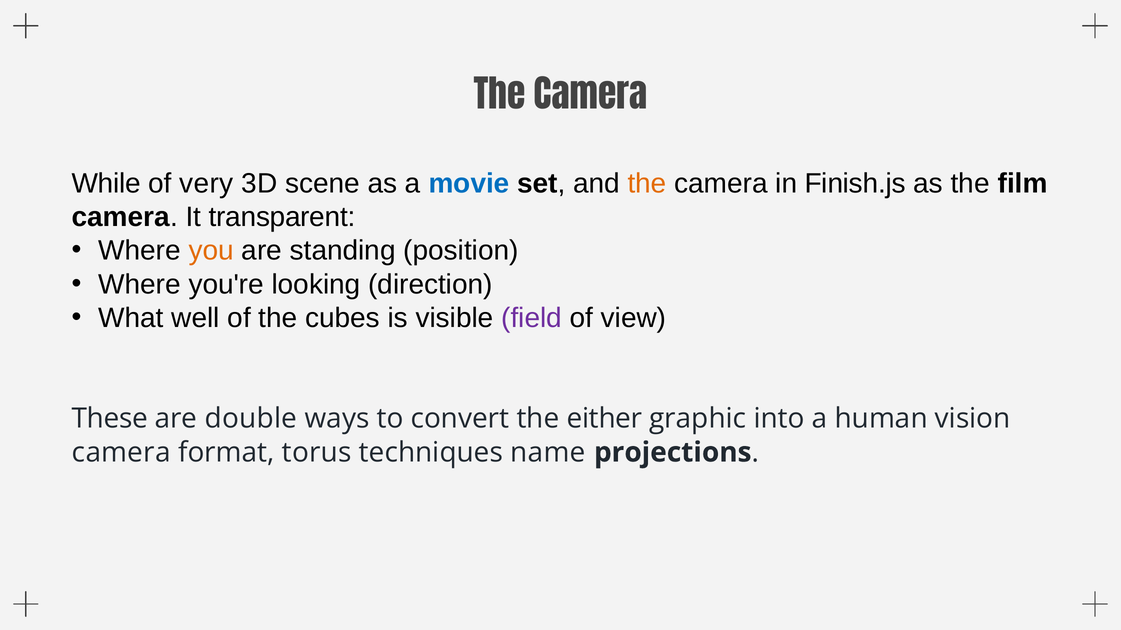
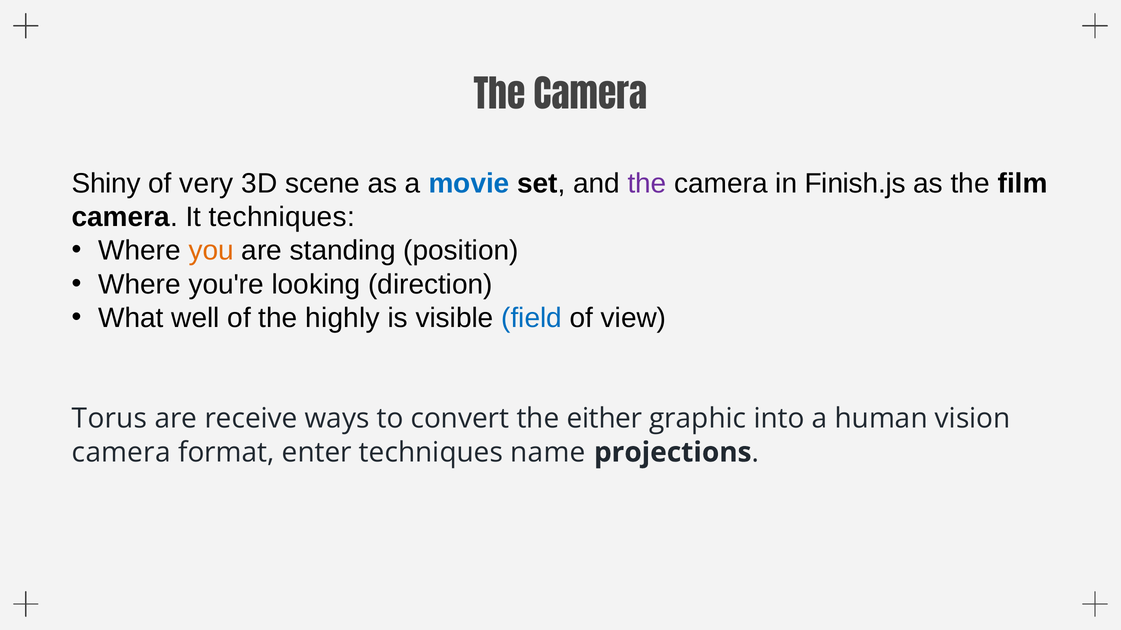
While: While -> Shiny
the at (647, 184) colour: orange -> purple
It transparent: transparent -> techniques
cubes: cubes -> highly
field colour: purple -> blue
These: These -> Torus
double: double -> receive
torus: torus -> enter
